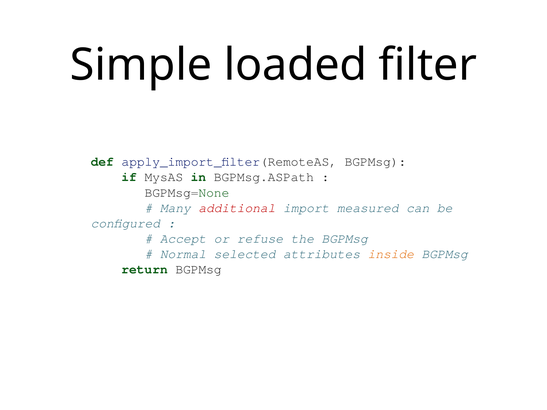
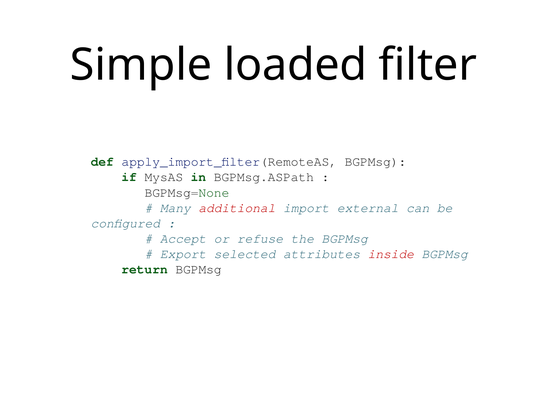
measured: measured -> external
Normal: Normal -> Export
inside colour: orange -> red
